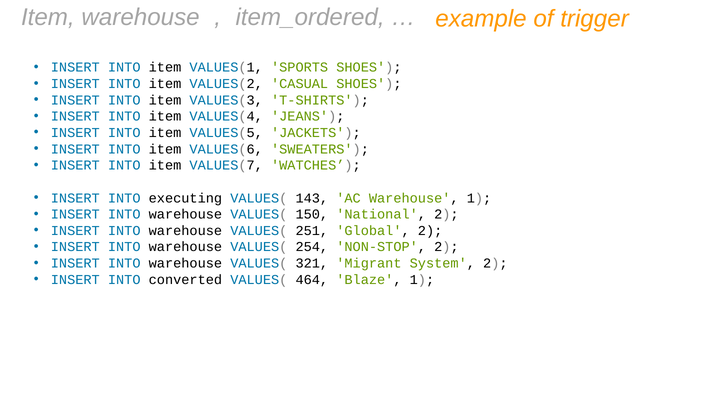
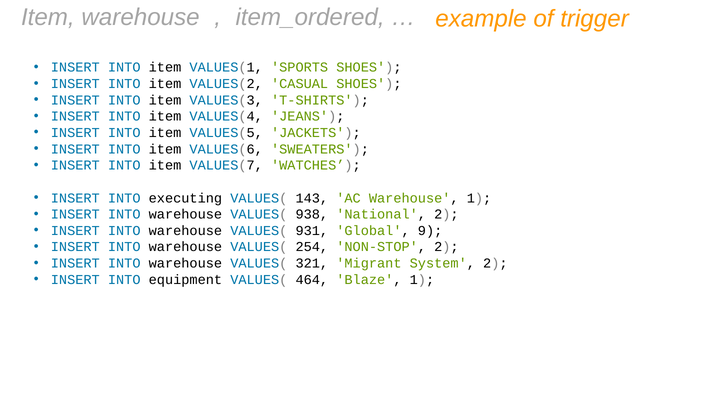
150: 150 -> 938
251: 251 -> 931
Global 2: 2 -> 9
converted: converted -> equipment
